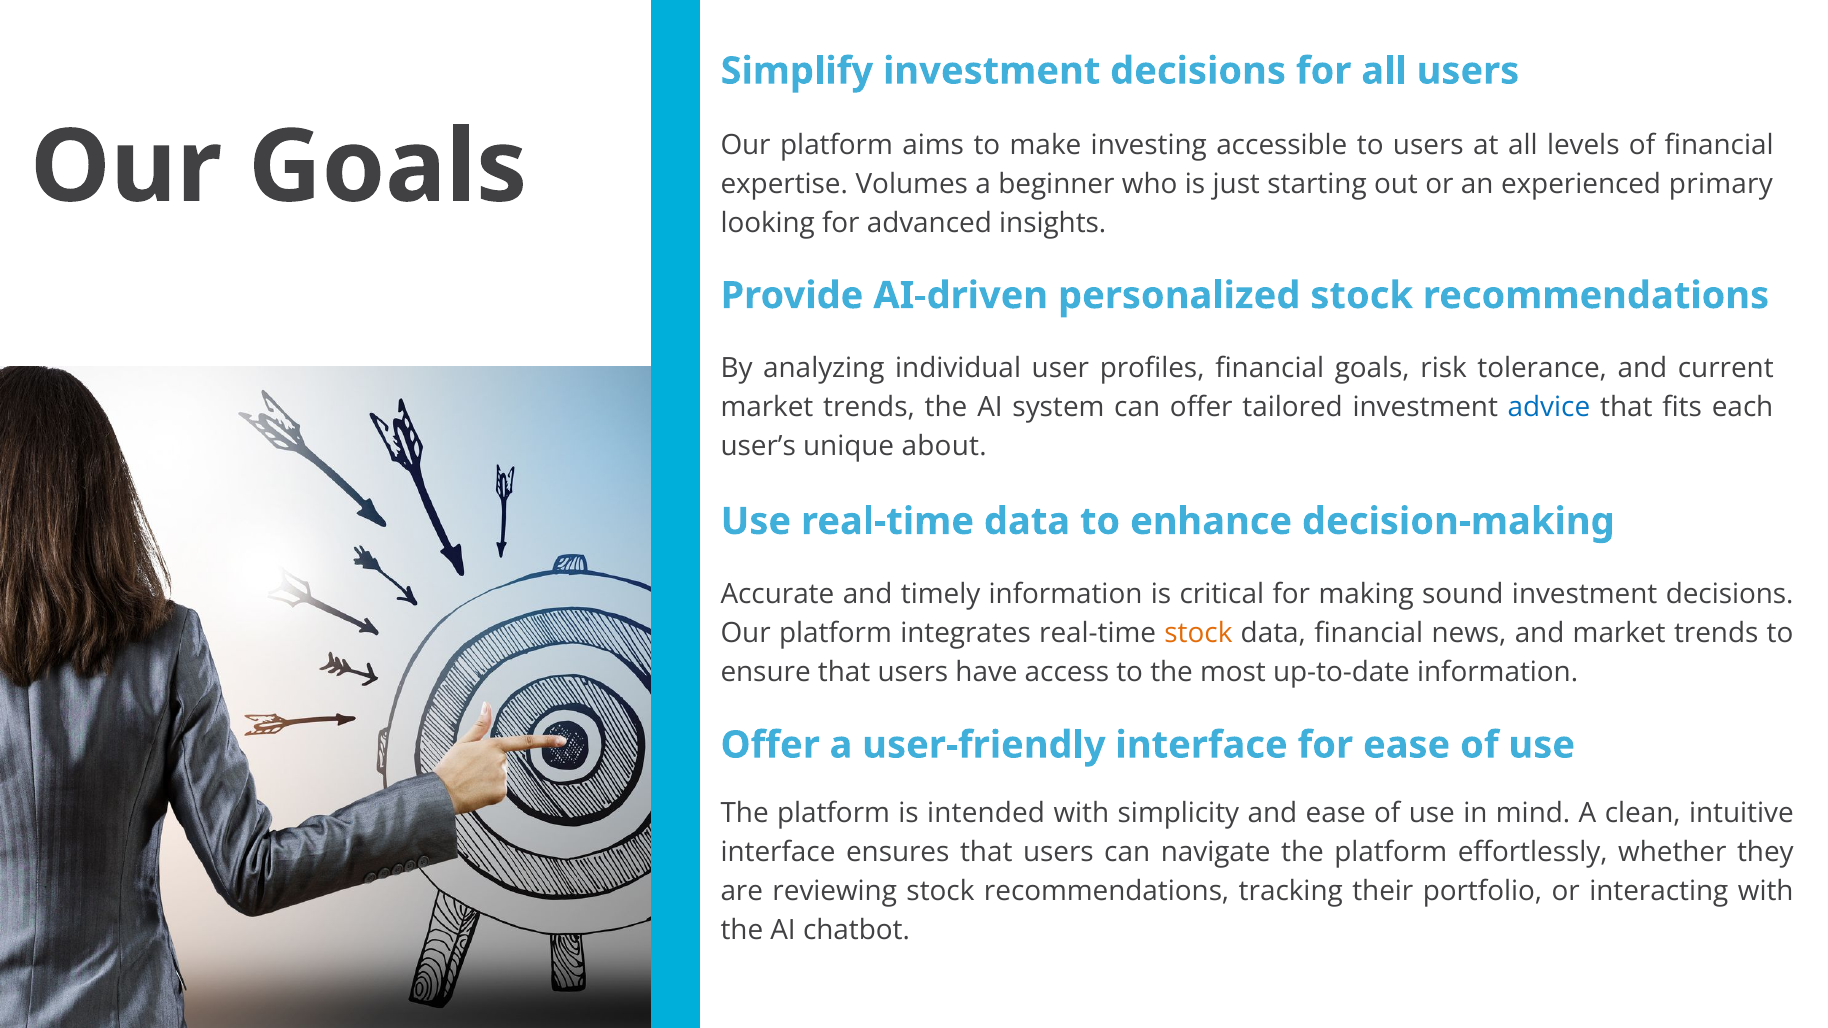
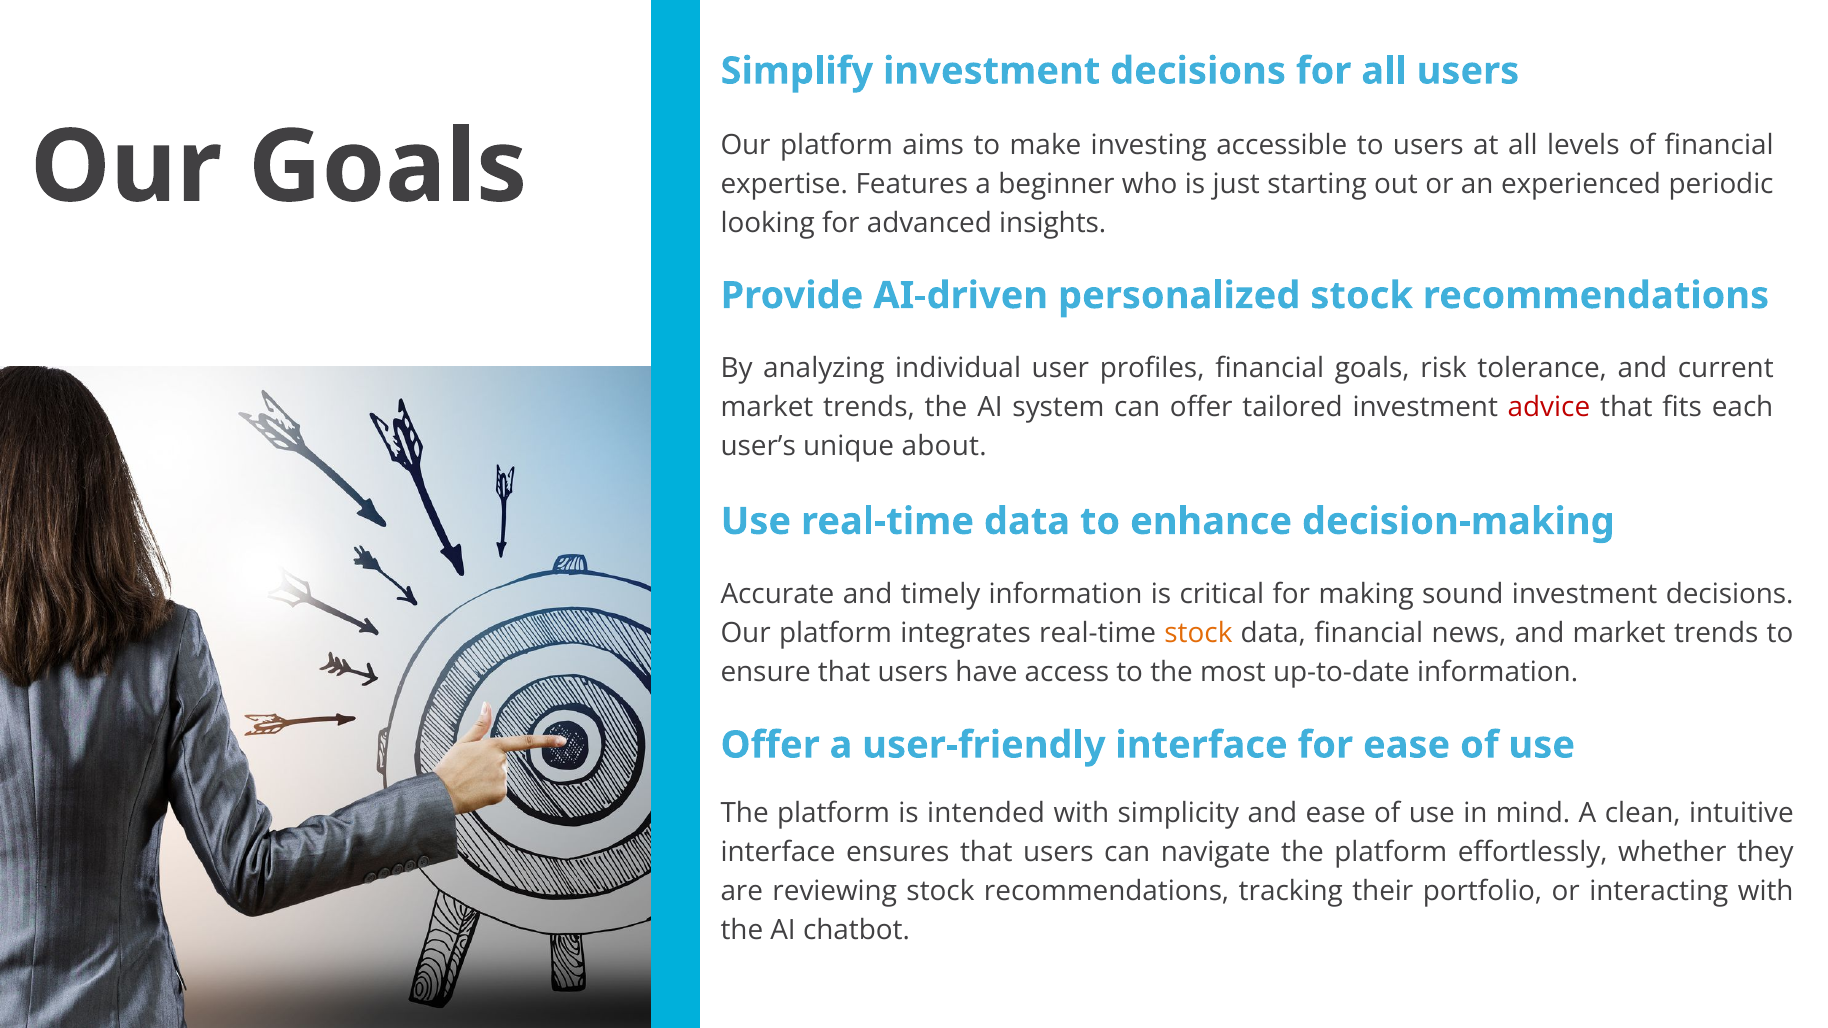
Volumes: Volumes -> Features
primary: primary -> periodic
advice colour: blue -> red
